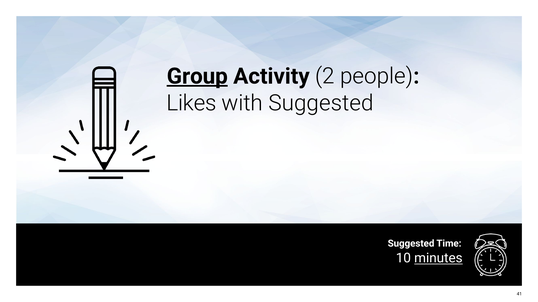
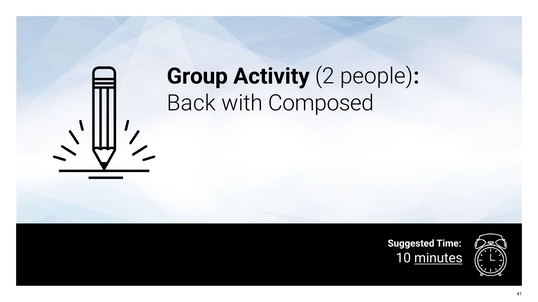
Group underline: present -> none
Likes: Likes -> Back
with Suggested: Suggested -> Composed
